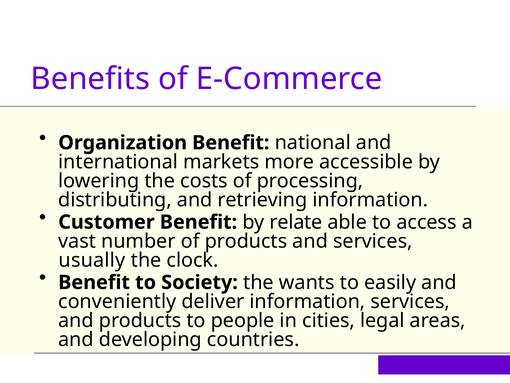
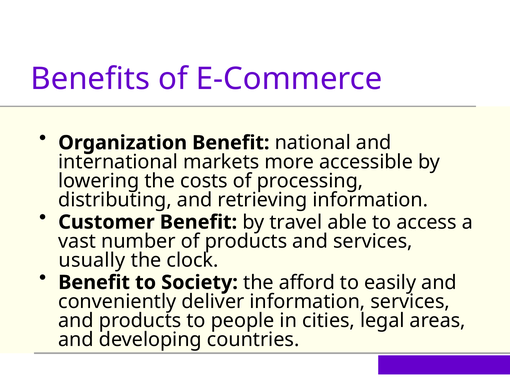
relate: relate -> travel
wants: wants -> afford
